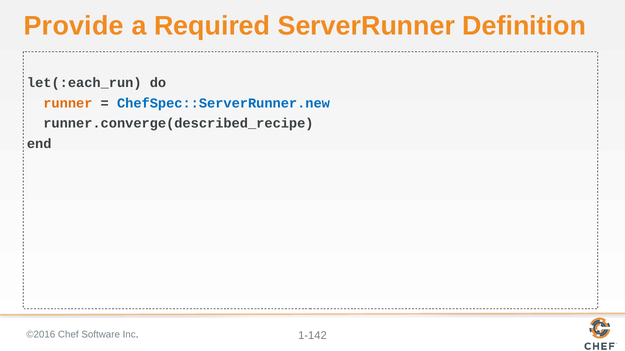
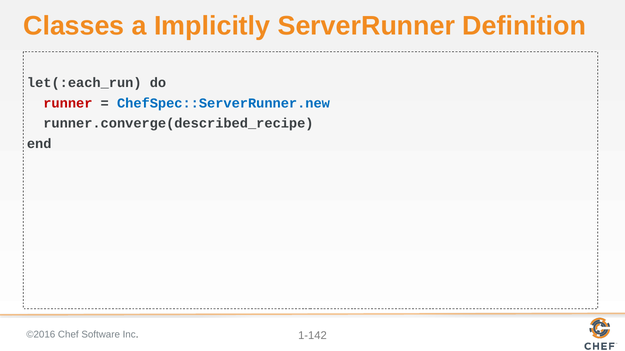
Provide: Provide -> Classes
Required: Required -> Implicitly
runner colour: orange -> red
